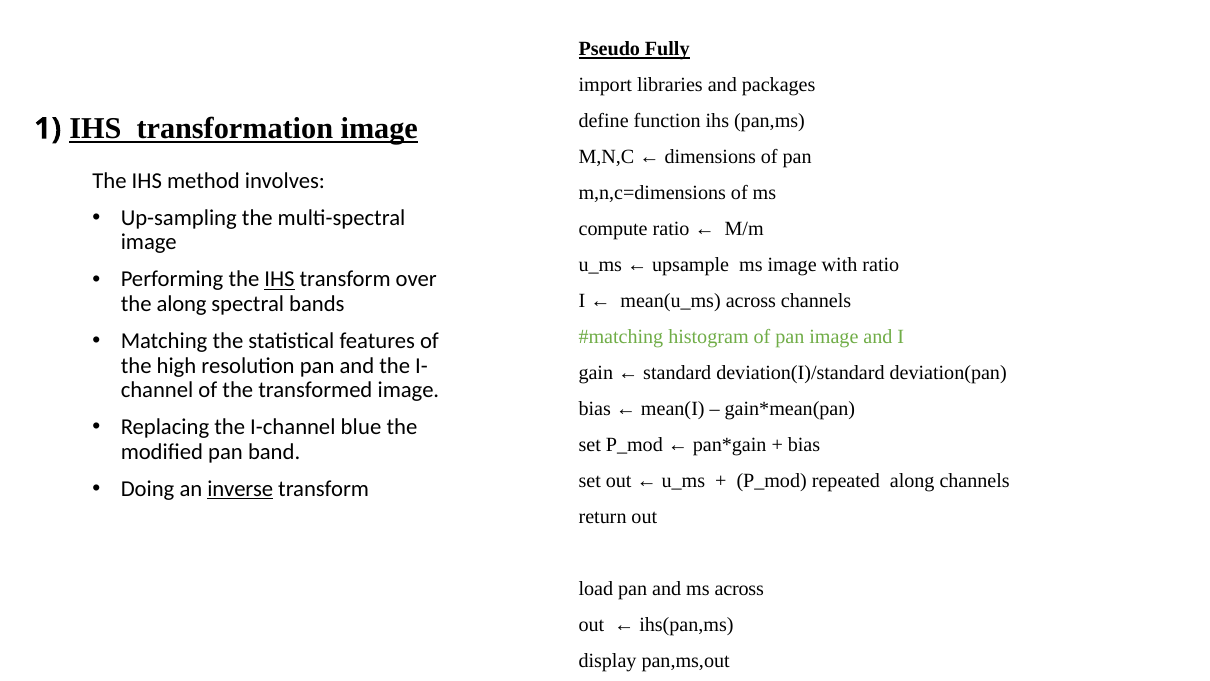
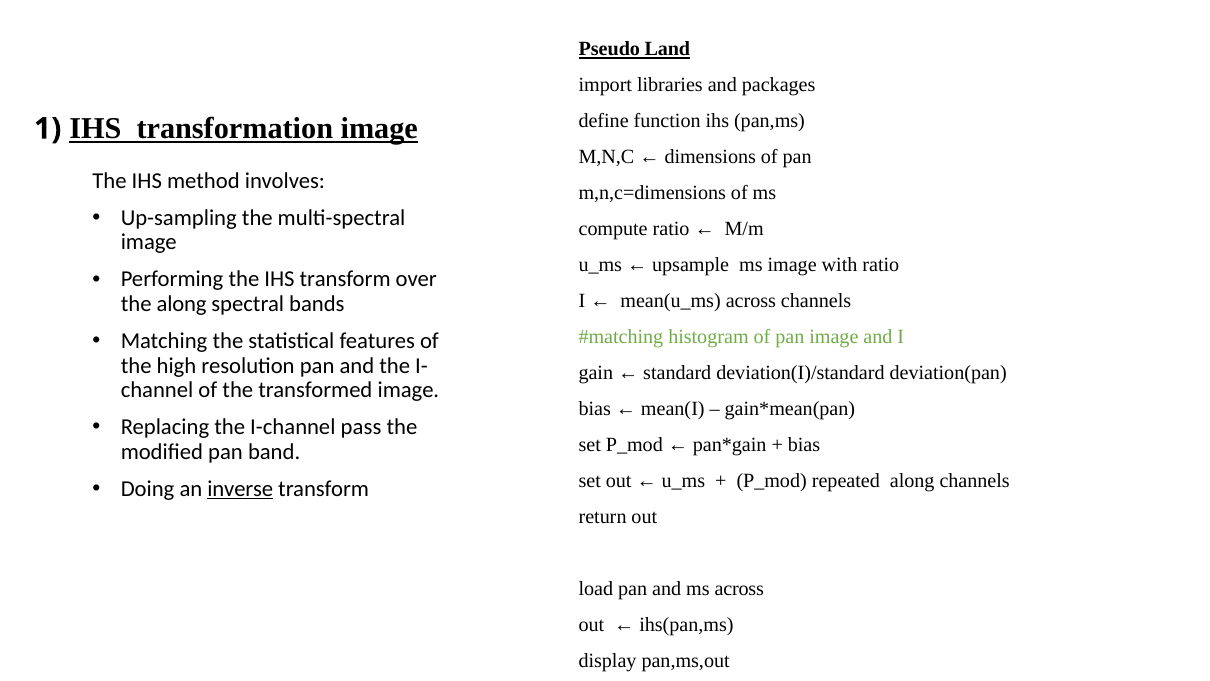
Fully: Fully -> Land
IHS at (279, 279) underline: present -> none
blue: blue -> pass
